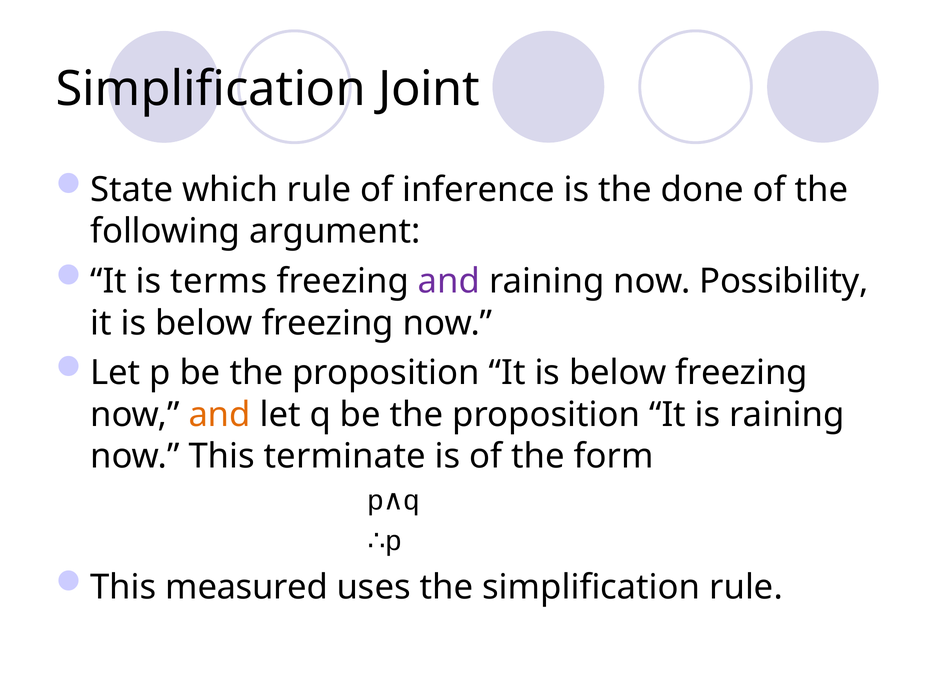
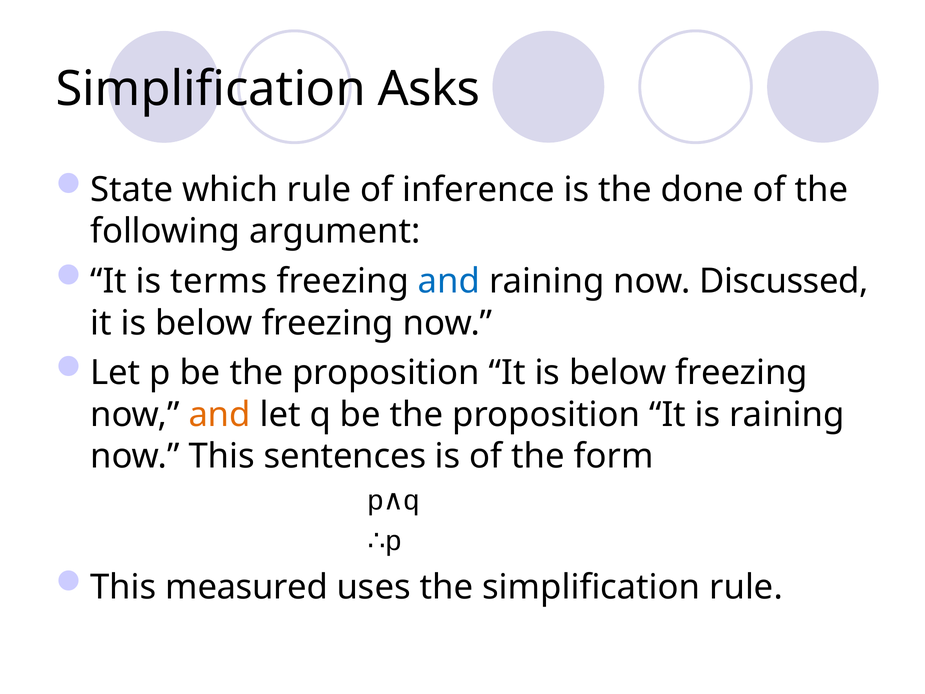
Joint: Joint -> Asks
and at (449, 281) colour: purple -> blue
Possibility: Possibility -> Discussed
terminate: terminate -> sentences
